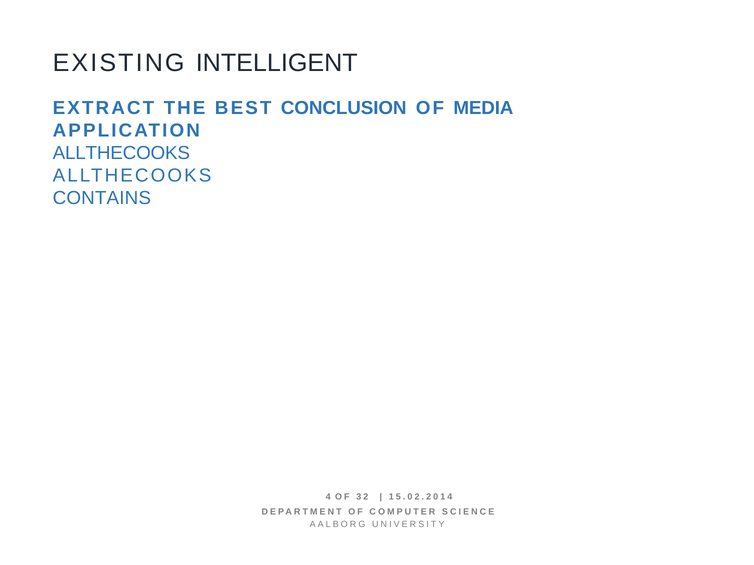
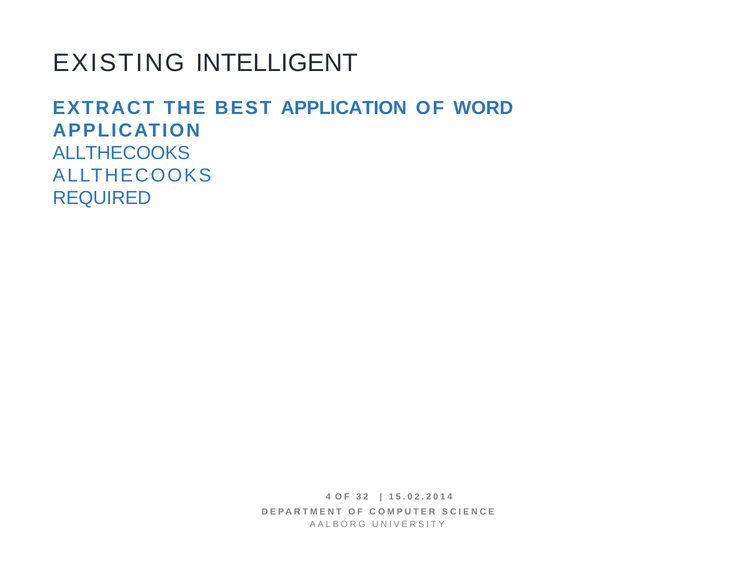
BEST CONCLUSION: CONCLUSION -> APPLICATION
MEDIA: MEDIA -> WORD
CONTAINS: CONTAINS -> REQUIRED
